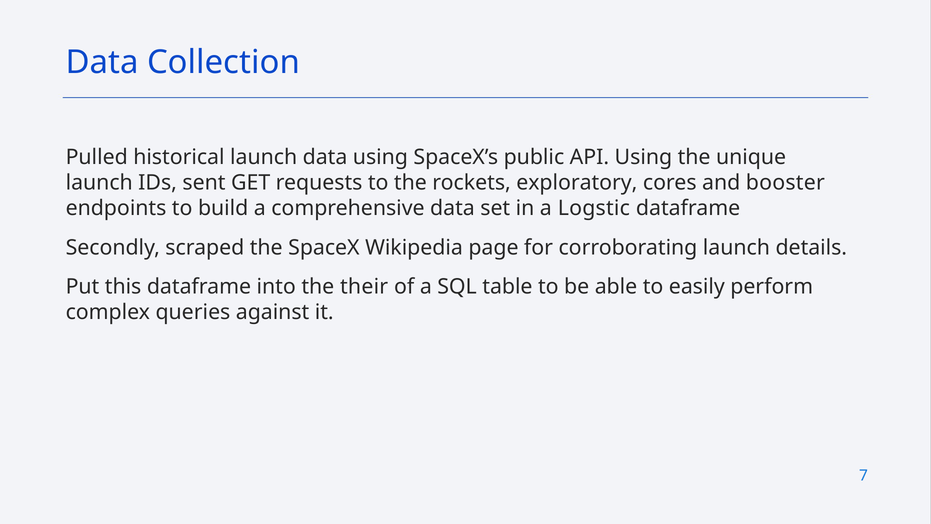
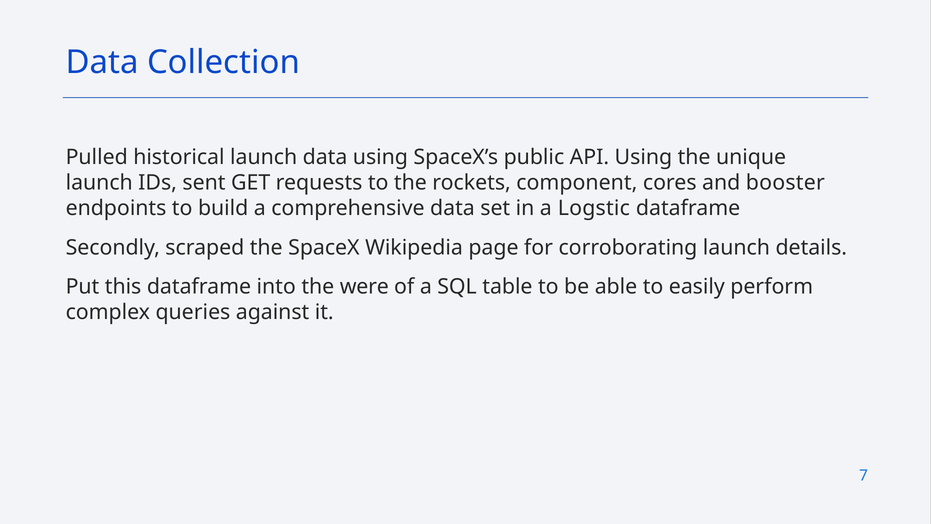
exploratory: exploratory -> component
their: their -> were
